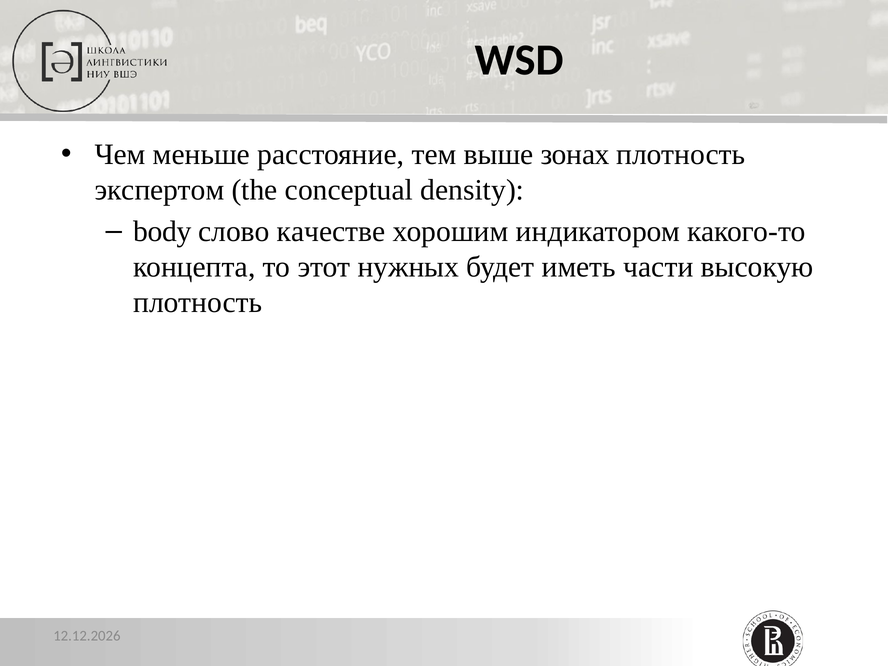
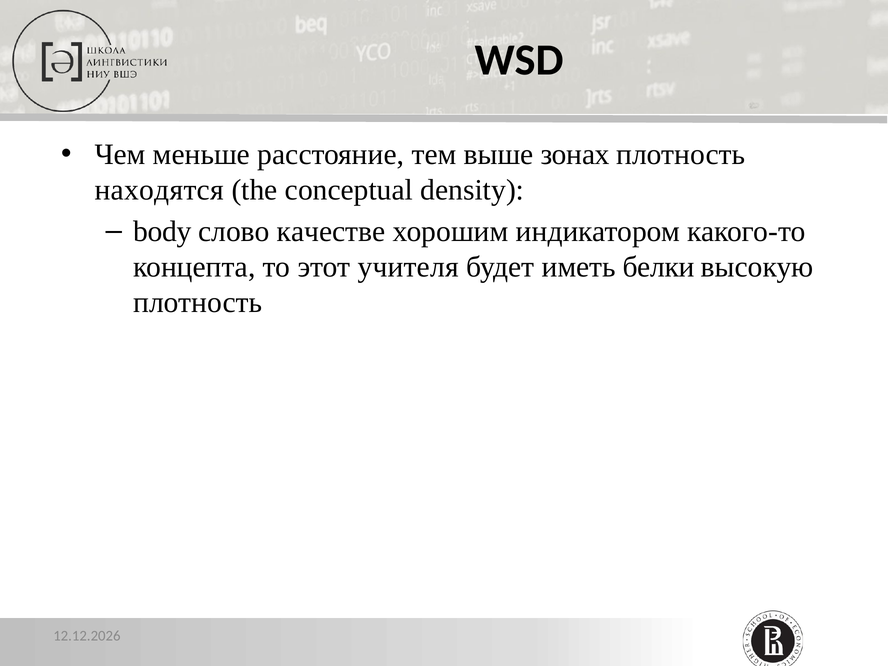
экспертом: экспертом -> находятся
нужных: нужных -> учителя
части: части -> белки
